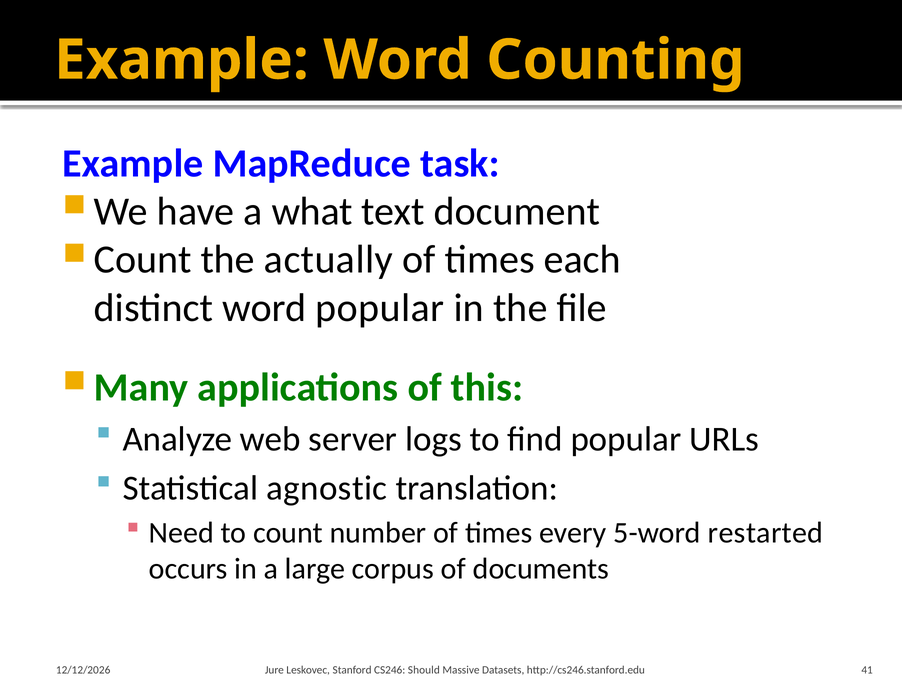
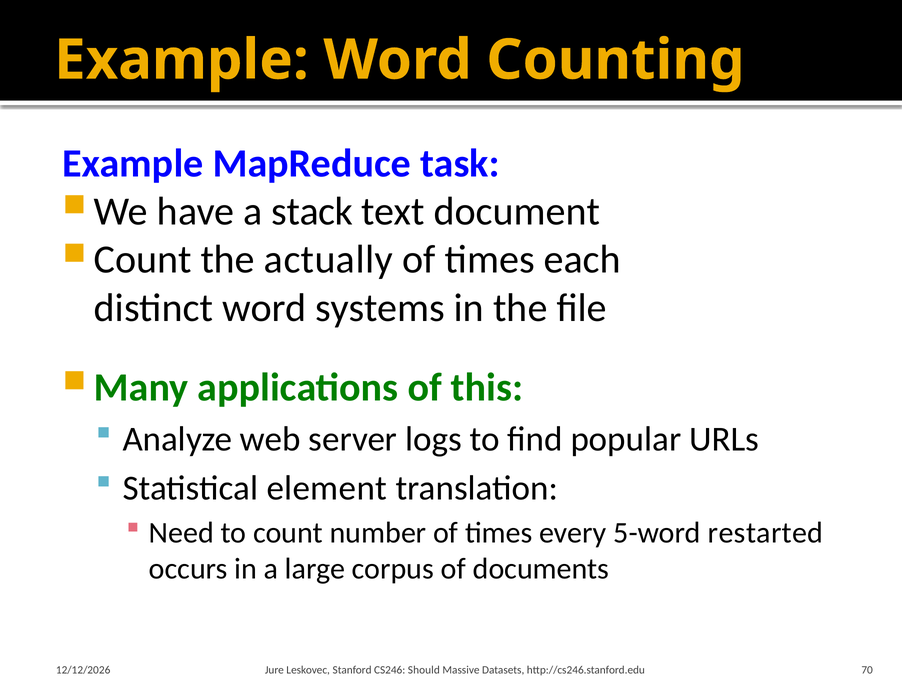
what: what -> stack
word popular: popular -> systems
agnostic: agnostic -> element
41: 41 -> 70
